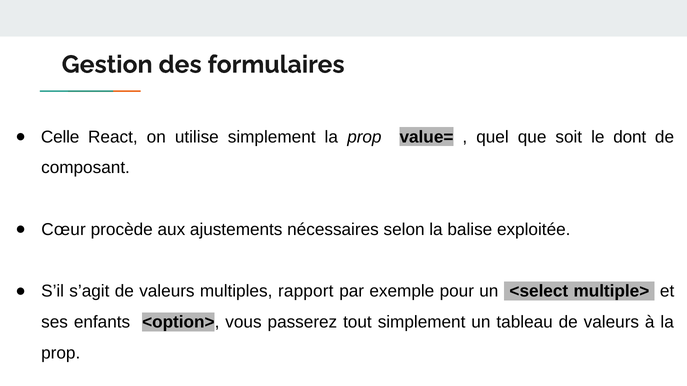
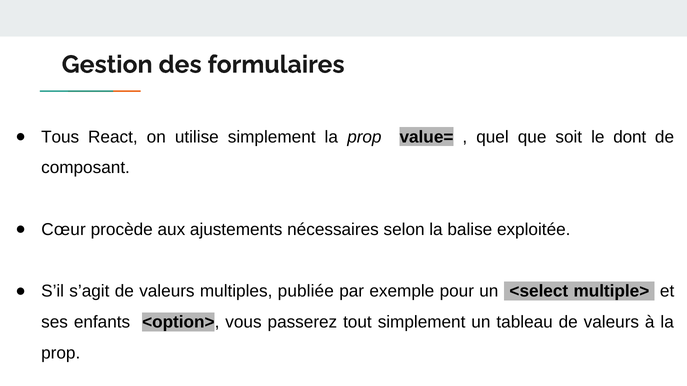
Celle: Celle -> Tous
rapport: rapport -> publiée
